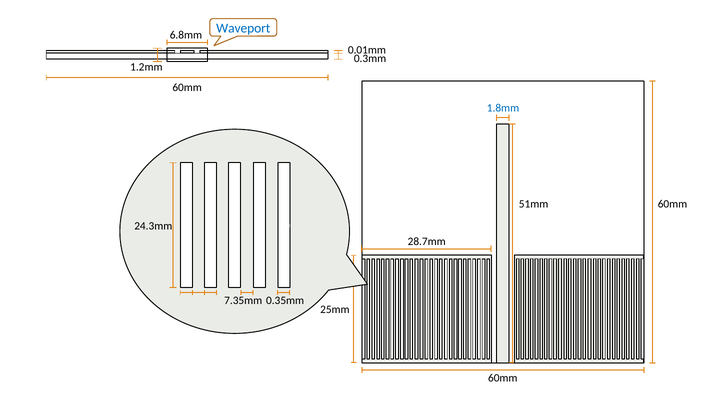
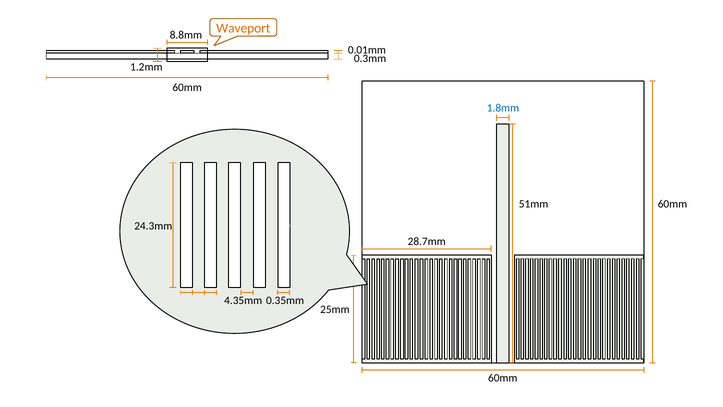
Waveport colour: blue -> orange
6.8mm: 6.8mm -> 8.8mm
7.35mm: 7.35mm -> 4.35mm
